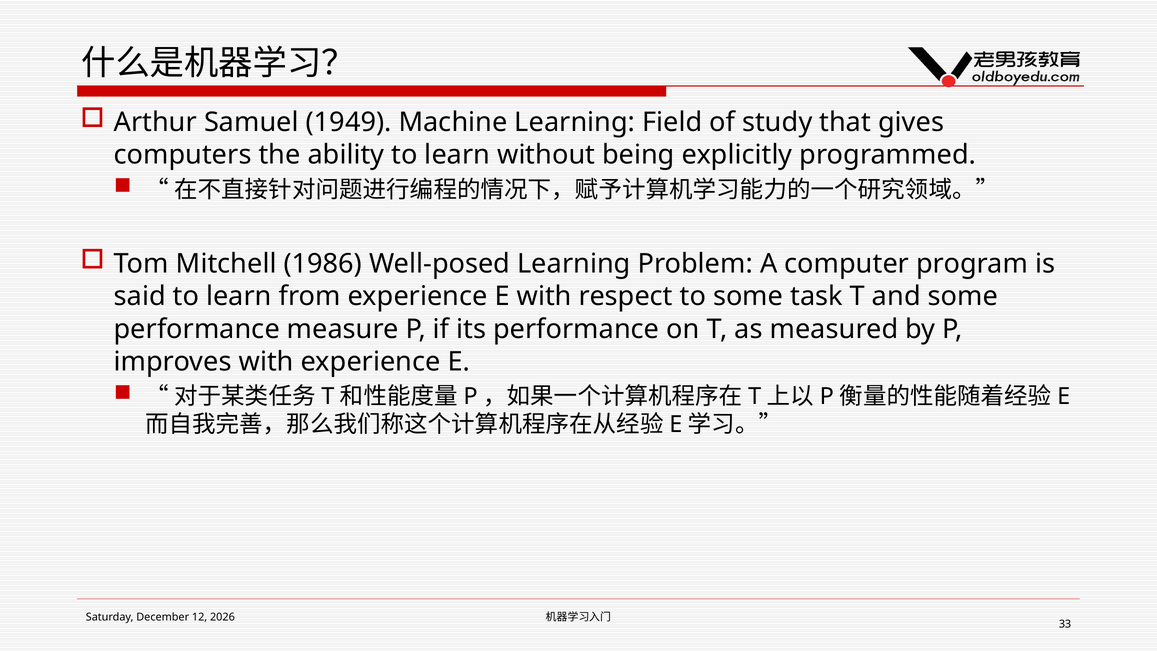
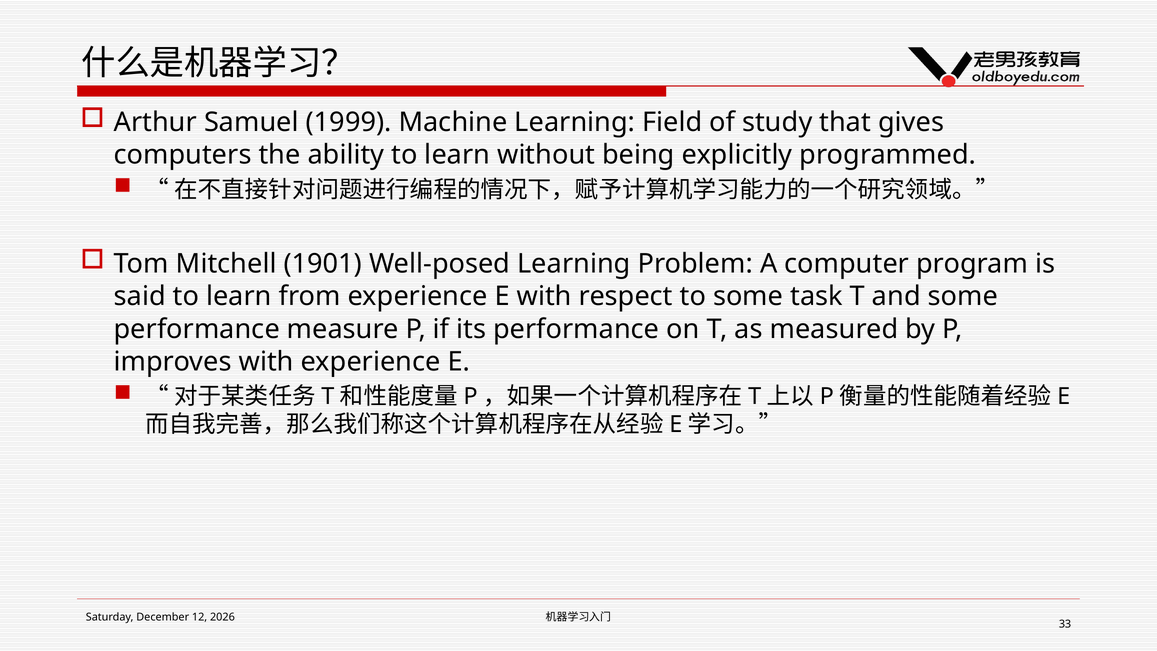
1949: 1949 -> 1999
1986: 1986 -> 1901
